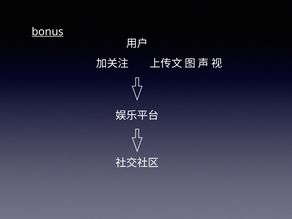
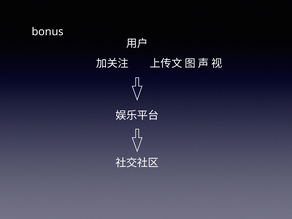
bonus underline: present -> none
